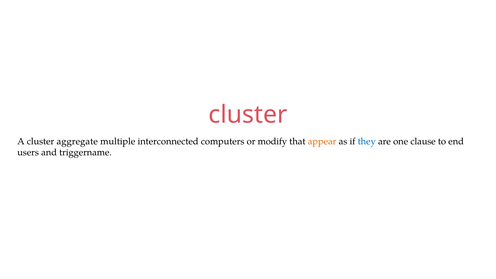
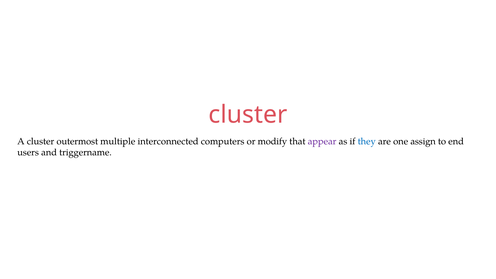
aggregate: aggregate -> outermost
appear colour: orange -> purple
clause: clause -> assign
